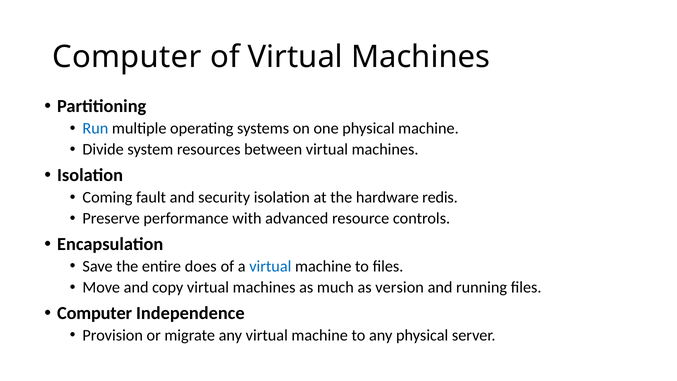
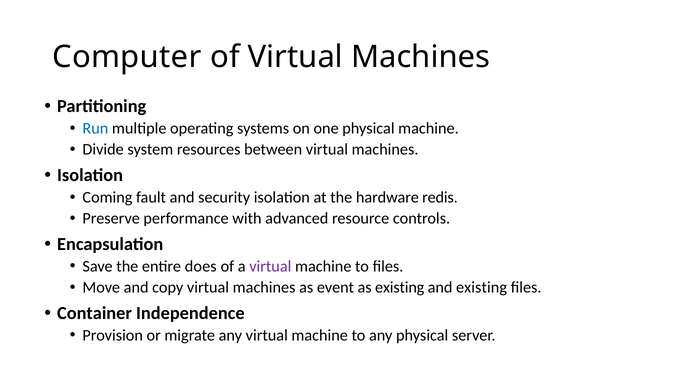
virtual at (270, 266) colour: blue -> purple
much: much -> event
as version: version -> existing
and running: running -> existing
Computer at (95, 313): Computer -> Container
